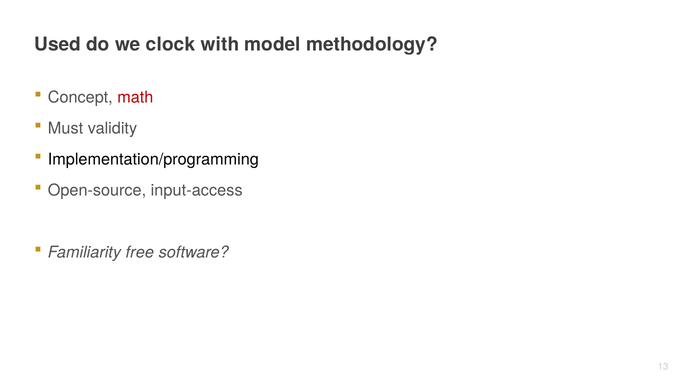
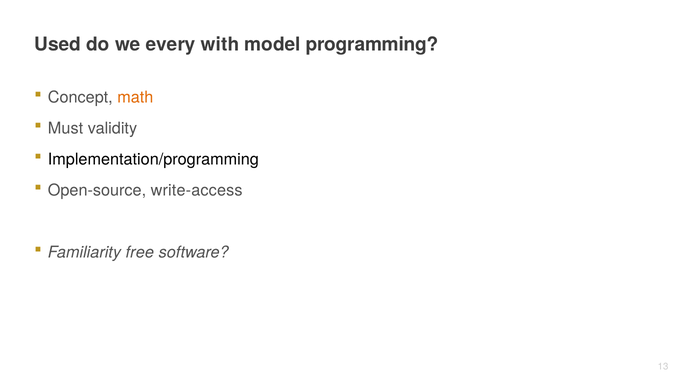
clock: clock -> every
methodology: methodology -> programming
math colour: red -> orange
input-access: input-access -> write-access
